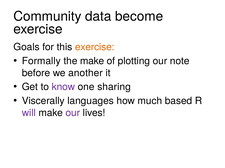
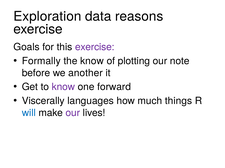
Community: Community -> Exploration
become: become -> reasons
exercise at (95, 47) colour: orange -> purple
the make: make -> know
sharing: sharing -> forward
based: based -> things
will colour: purple -> blue
